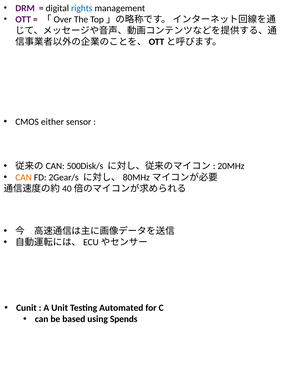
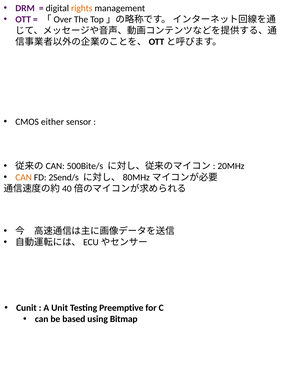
rights colour: blue -> orange
500Disk/s: 500Disk/s -> 500Bite/s
2Gear/s: 2Gear/s -> 2Send/s
Automated: Automated -> Preemptive
Spends: Spends -> Bitmap
